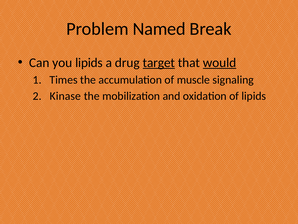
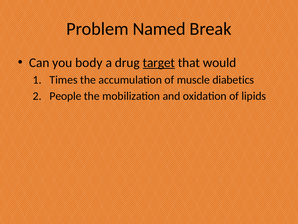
you lipids: lipids -> body
would underline: present -> none
signaling: signaling -> diabetics
Kinase: Kinase -> People
